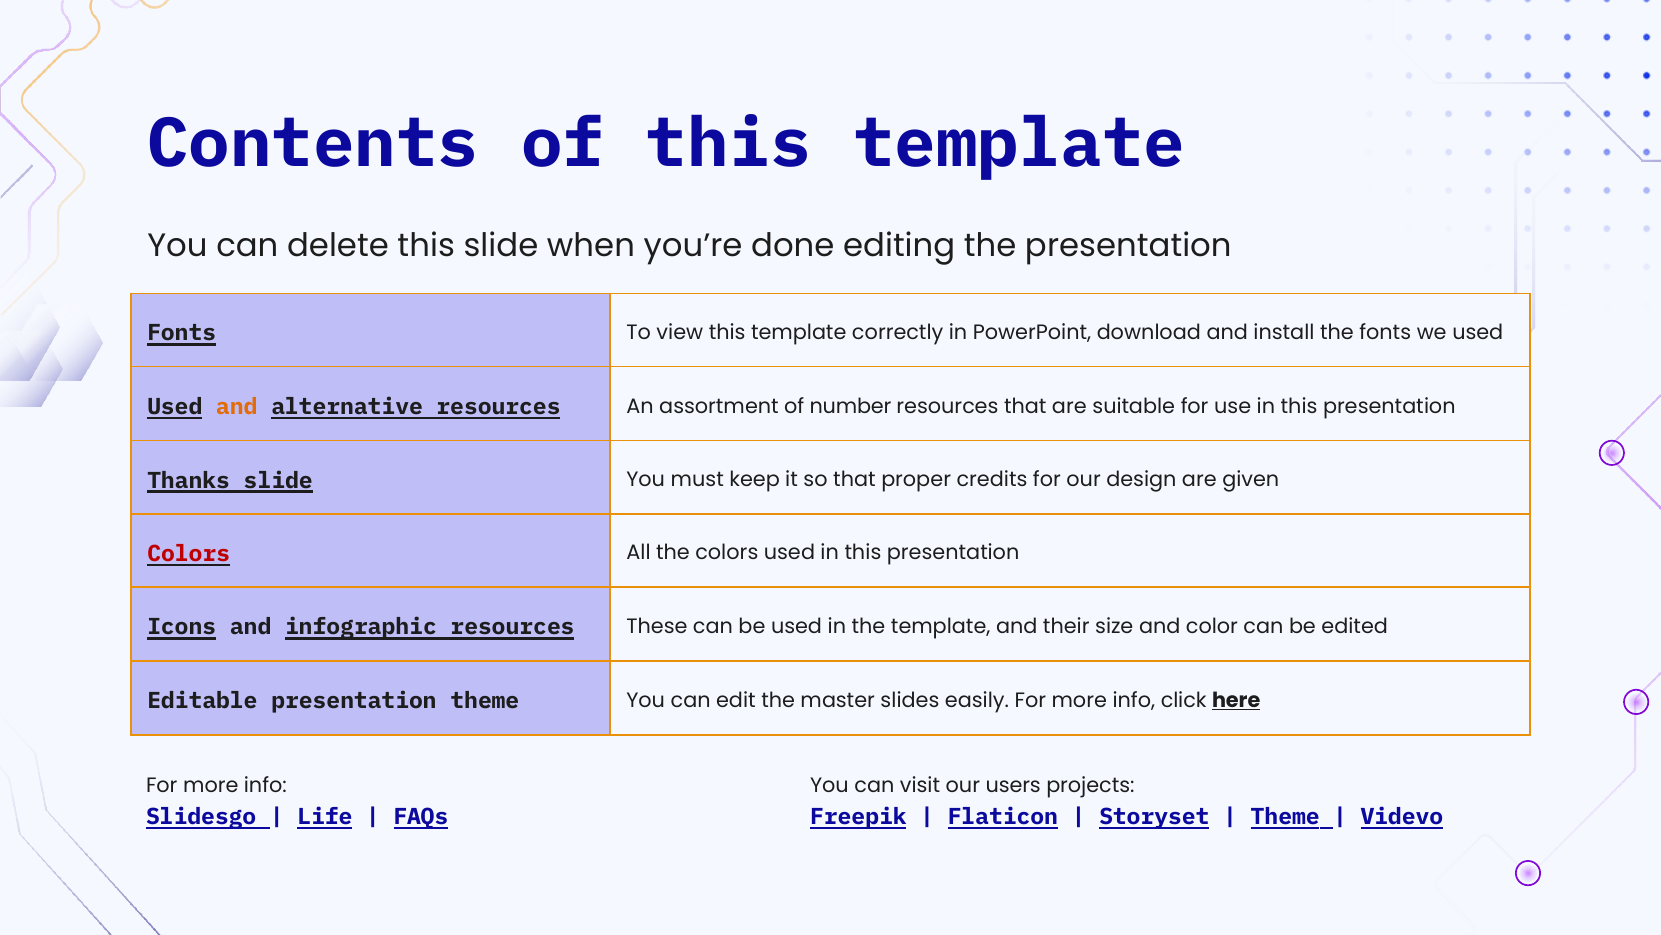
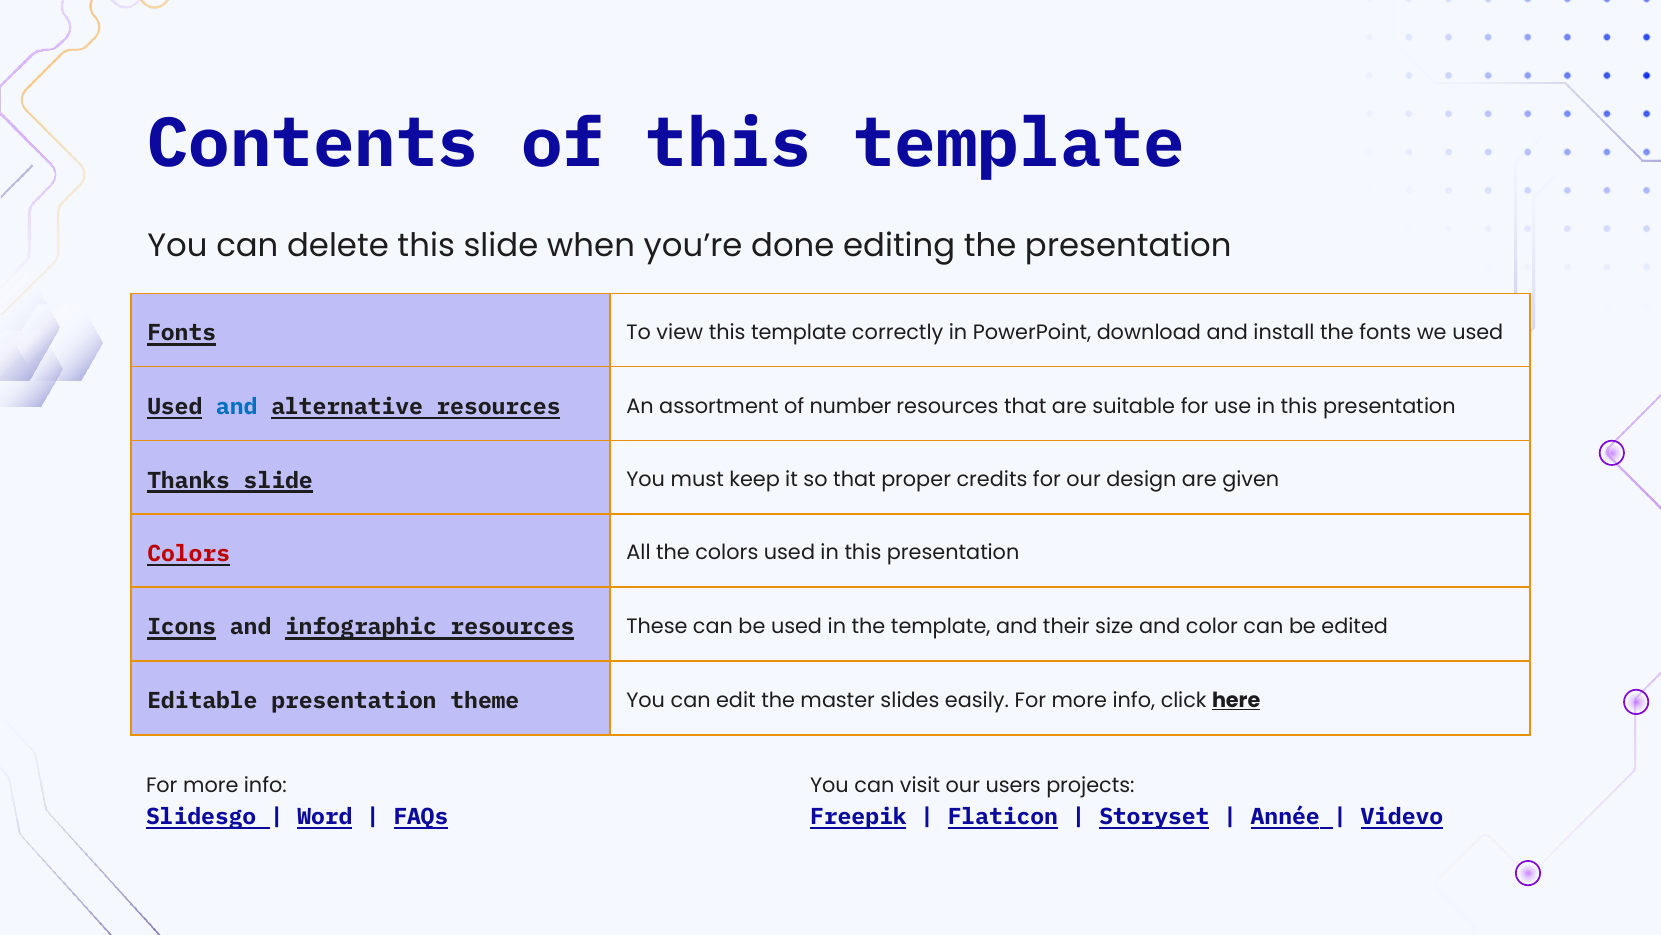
and at (237, 407) colour: orange -> blue
Life: Life -> Word
Theme at (1285, 816): Theme -> Année
